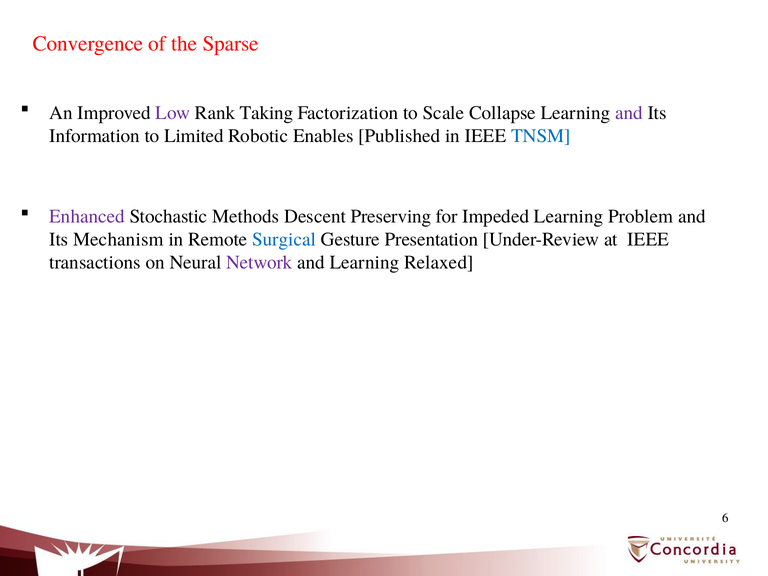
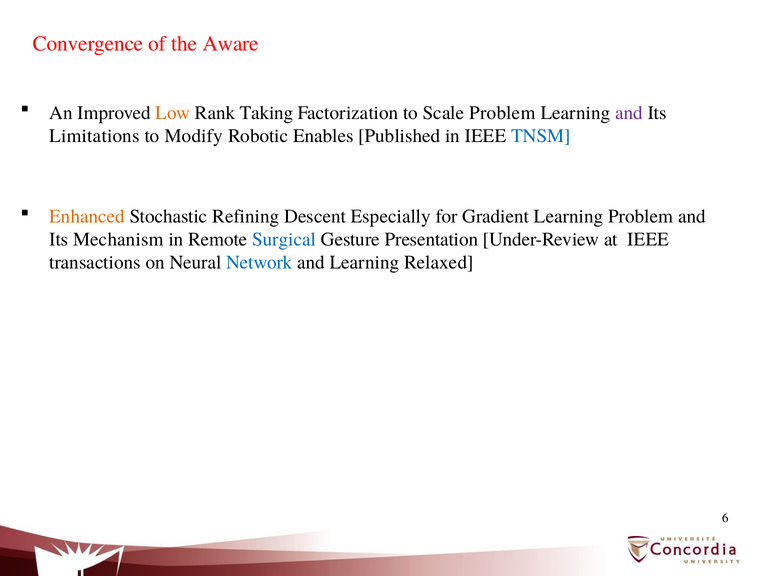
Sparse: Sparse -> Aware
Low colour: purple -> orange
Scale Collapse: Collapse -> Problem
Information: Information -> Limitations
Limited: Limited -> Modify
Enhanced colour: purple -> orange
Methods: Methods -> Refining
Preserving: Preserving -> Especially
Impeded: Impeded -> Gradient
Network colour: purple -> blue
